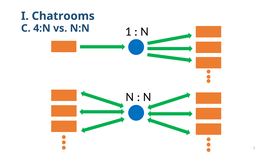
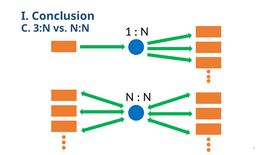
Chatrooms: Chatrooms -> Conclusion
4:N: 4:N -> 3:N
